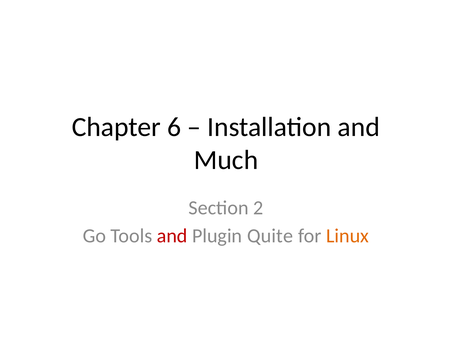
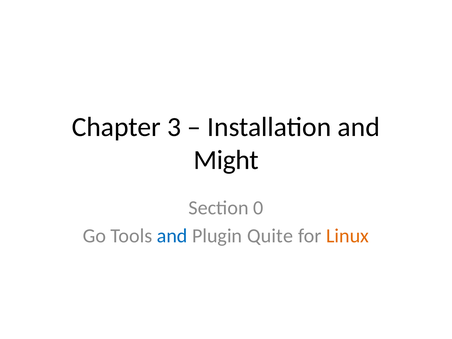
6: 6 -> 3
Much: Much -> Might
2: 2 -> 0
and at (172, 236) colour: red -> blue
